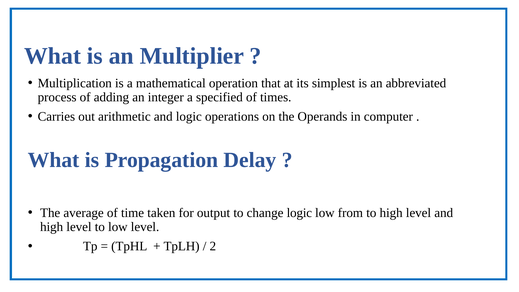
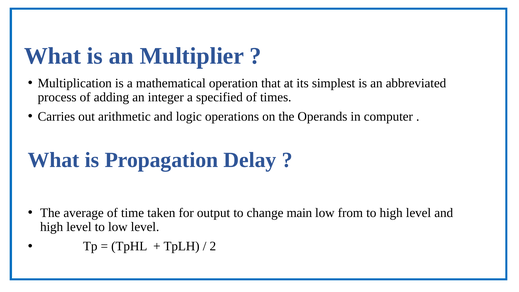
change logic: logic -> main
